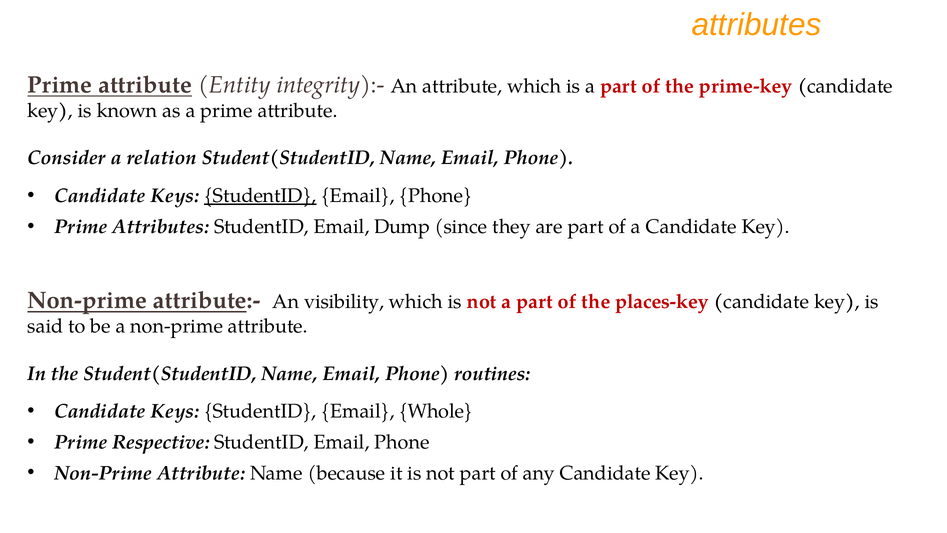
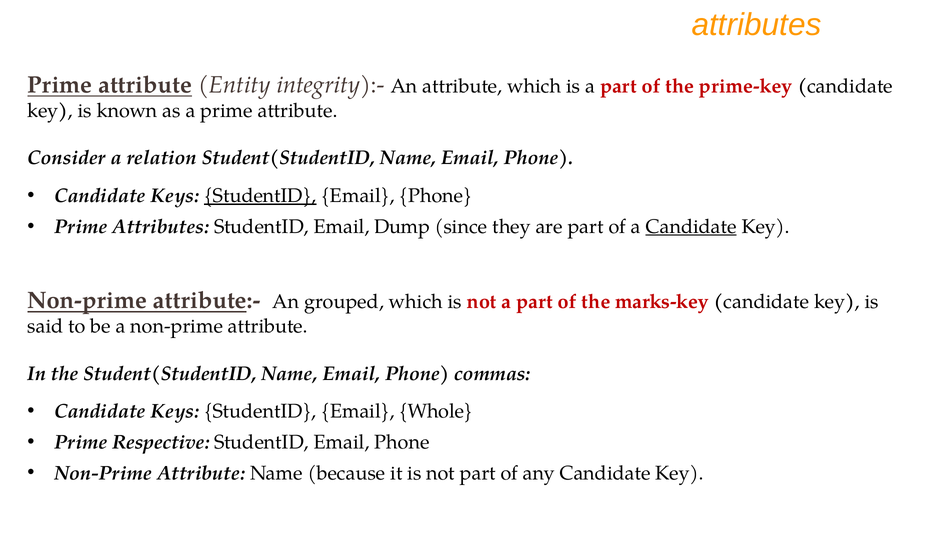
Candidate at (691, 226) underline: none -> present
visibility: visibility -> grouped
places-key: places-key -> marks-key
routines: routines -> commas
